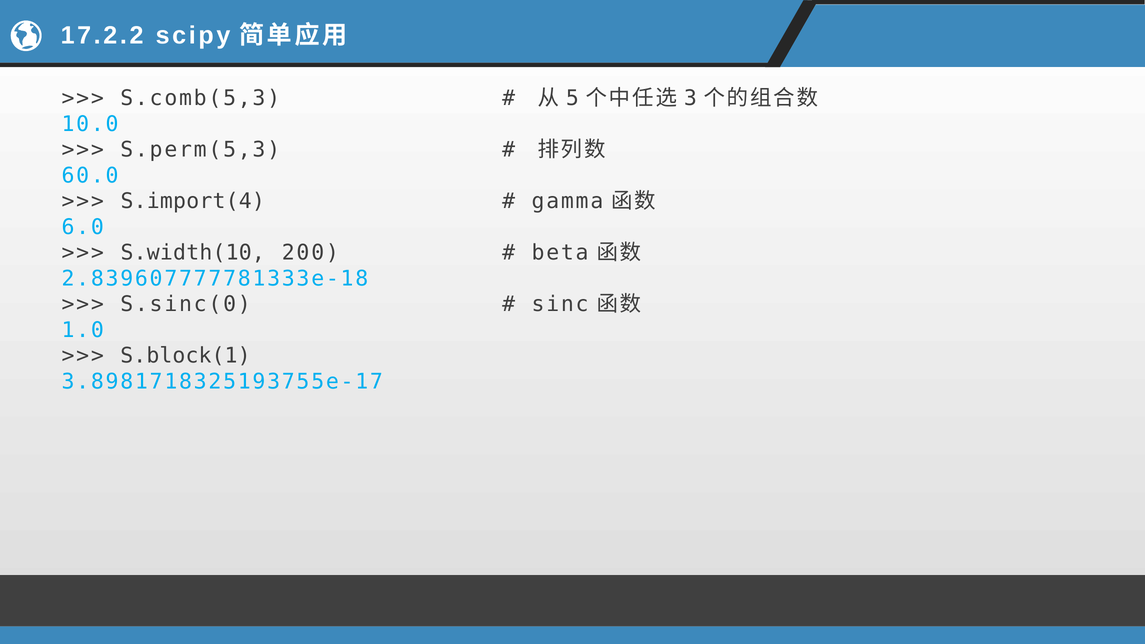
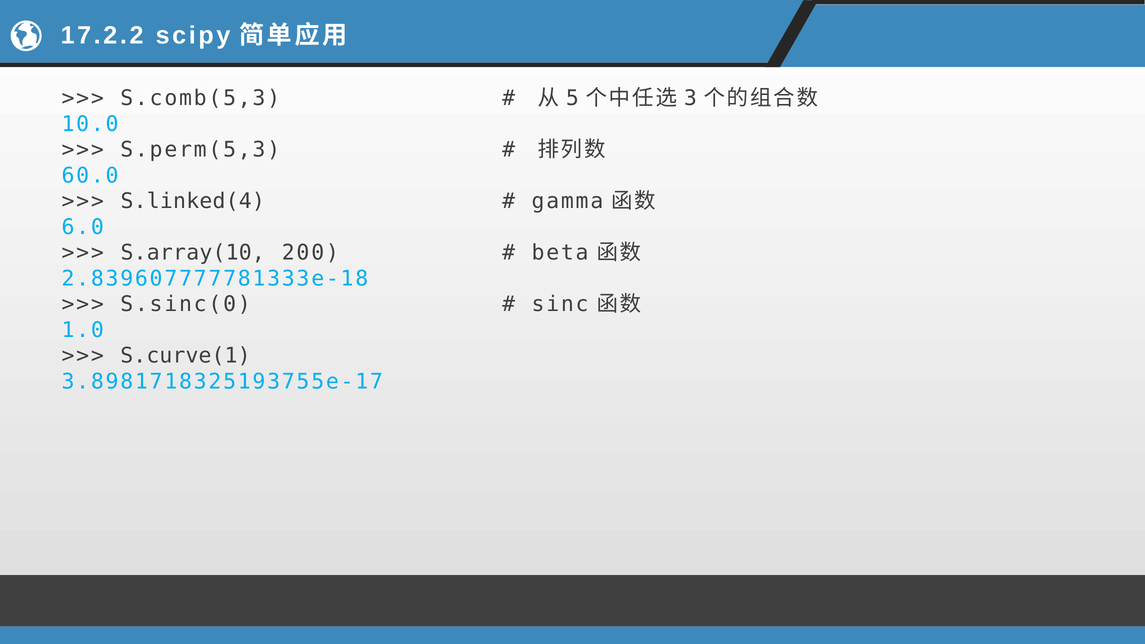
S.import(4: S.import(4 -> S.linked(4
S.width(10: S.width(10 -> S.array(10
S.block(1: S.block(1 -> S.curve(1
